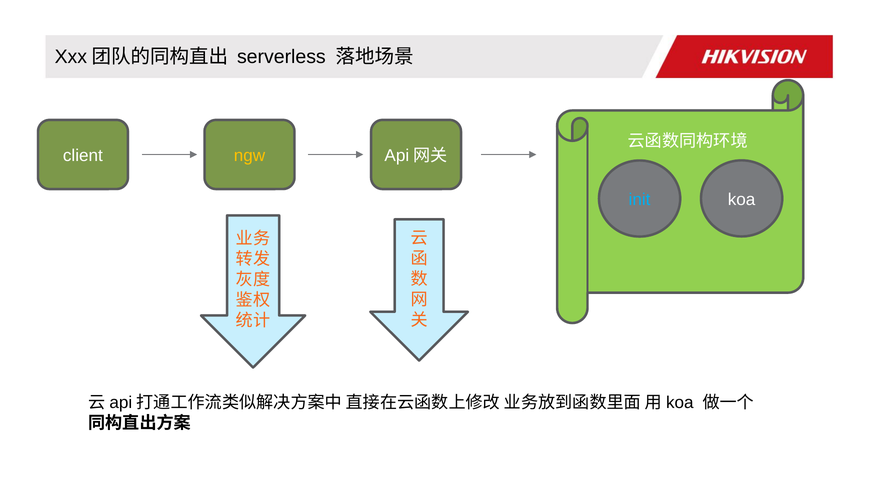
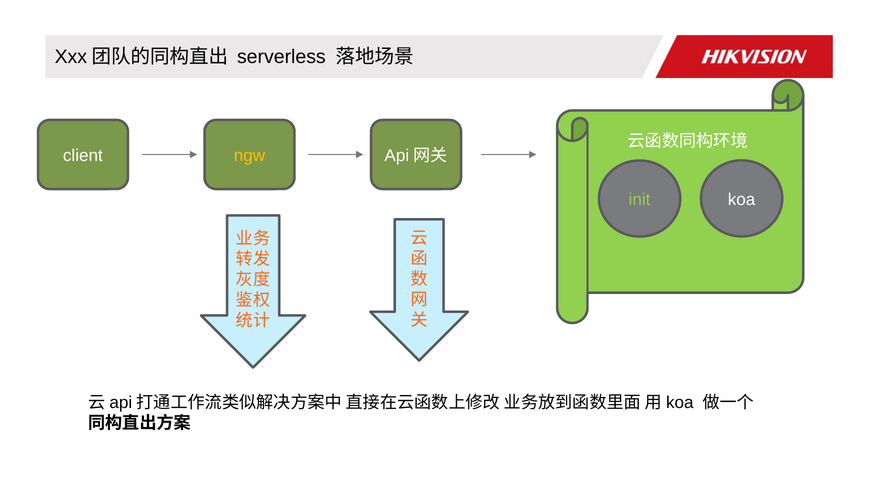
init colour: light blue -> light green
